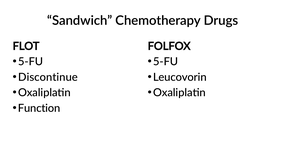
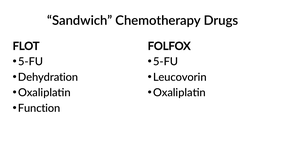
Discontinue: Discontinue -> Dehydration
